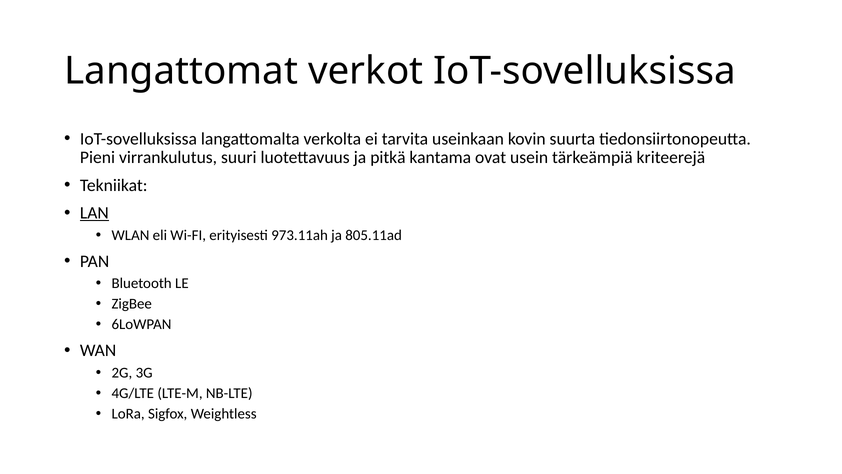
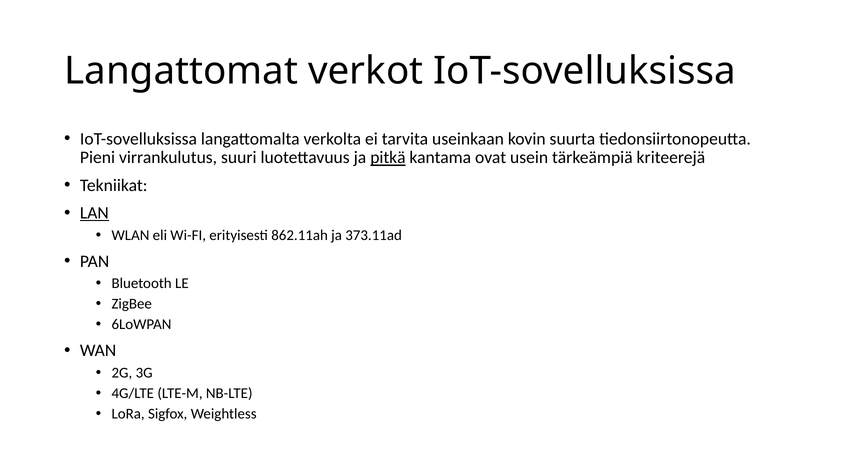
pitkä underline: none -> present
973.11ah: 973.11ah -> 862.11ah
805.11ad: 805.11ad -> 373.11ad
